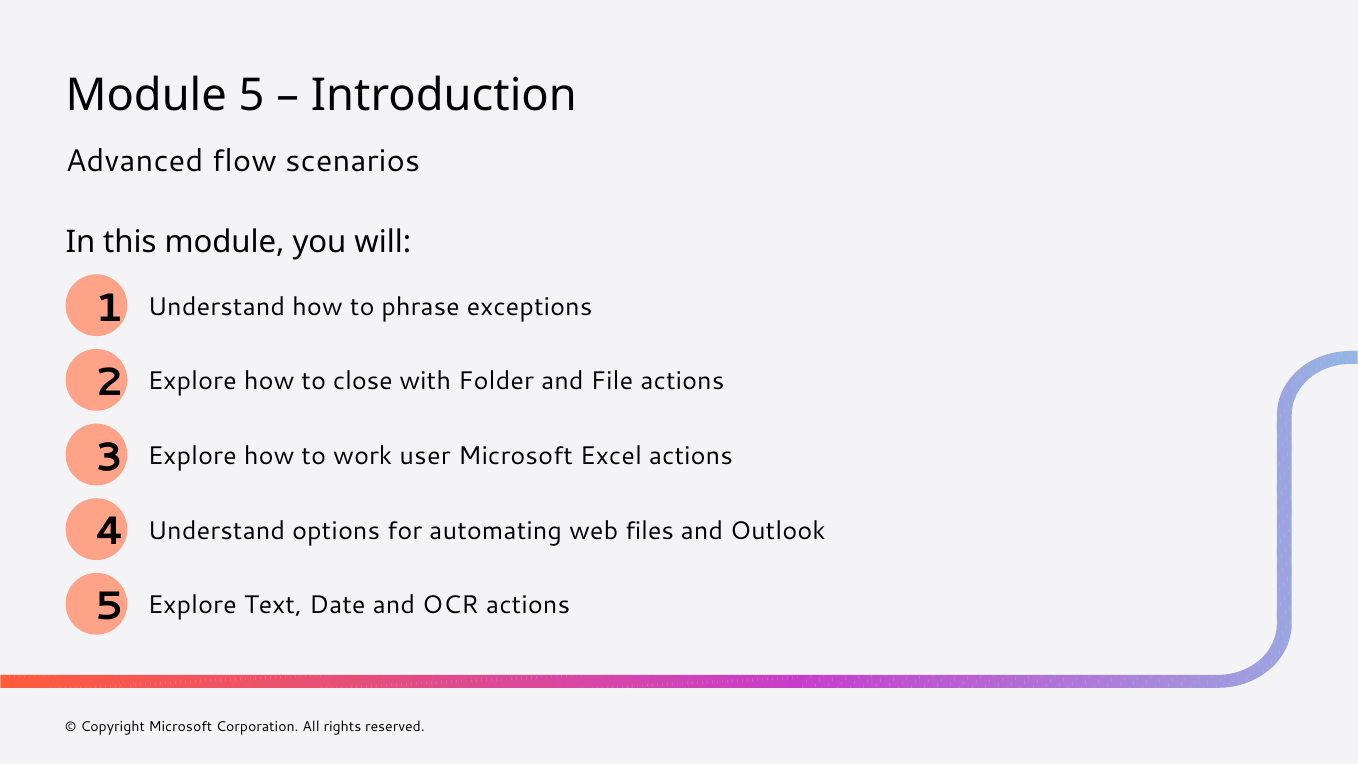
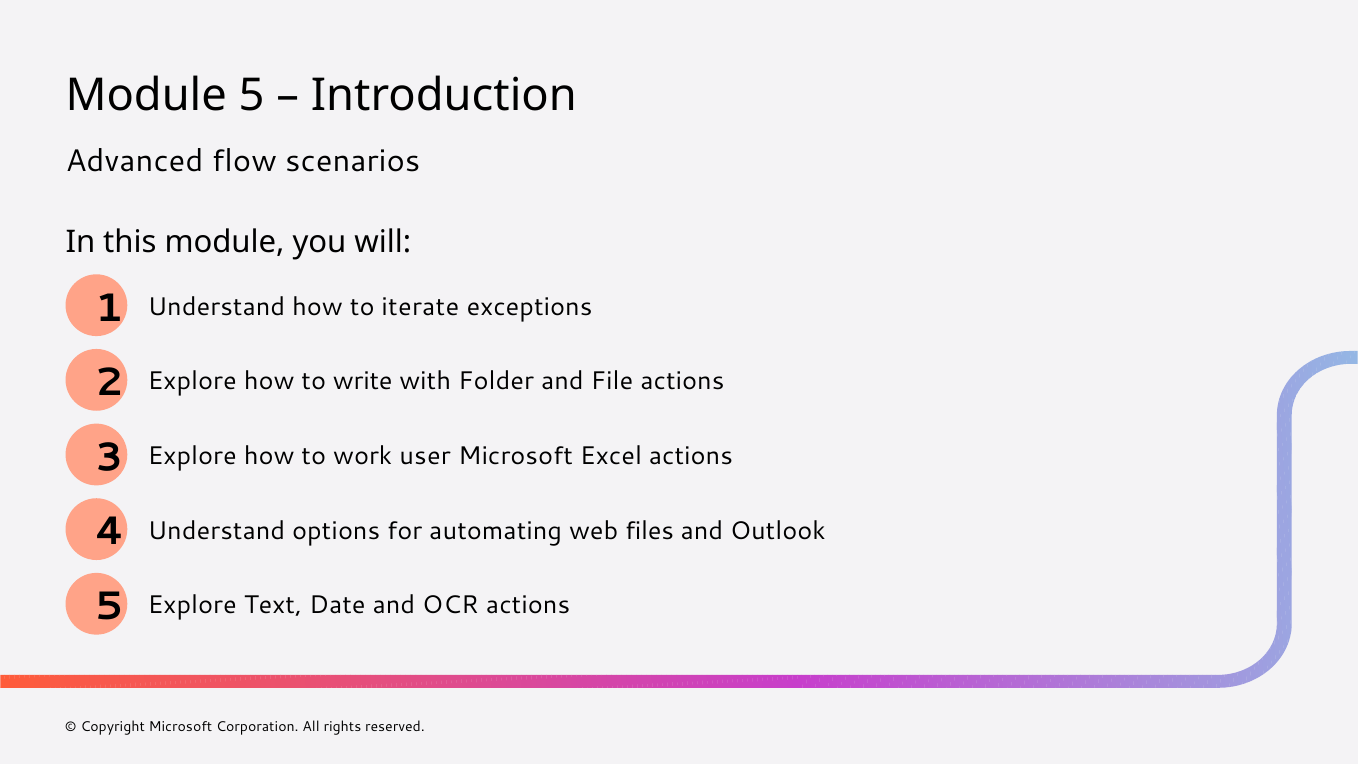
phrase: phrase -> iterate
close: close -> write
